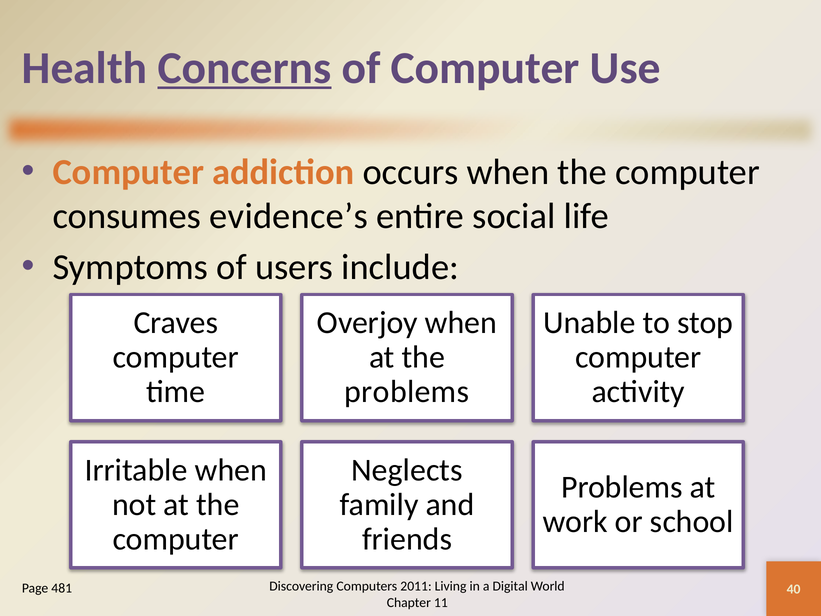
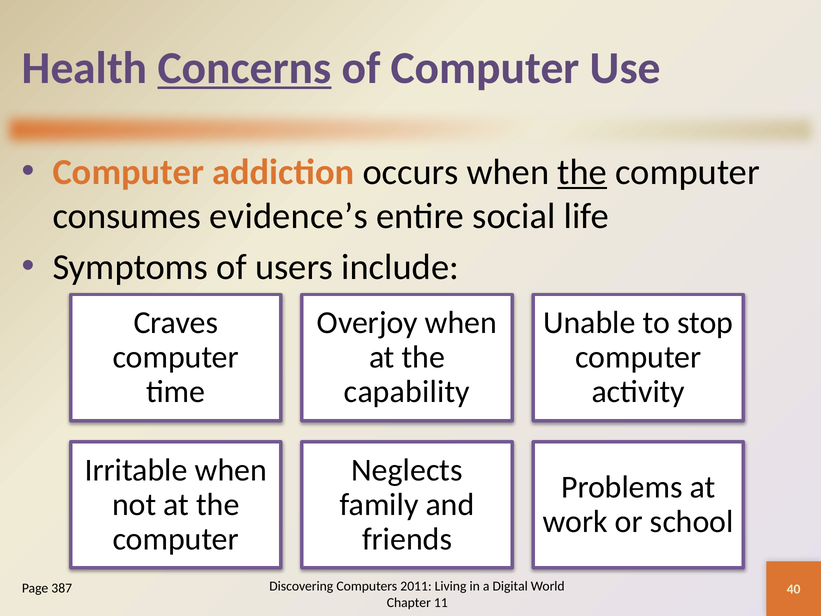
the at (582, 172) underline: none -> present
problems at (407, 392): problems -> capability
481: 481 -> 387
